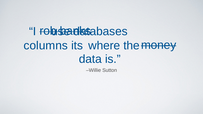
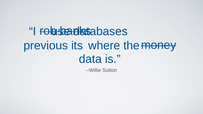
columns: columns -> previous
